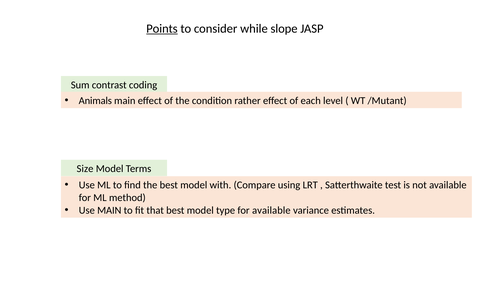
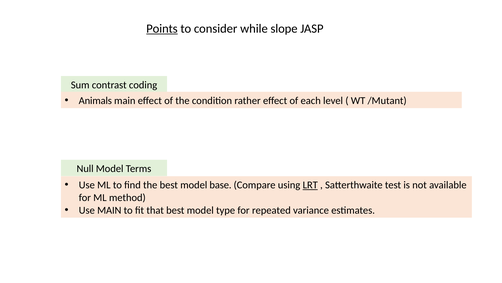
Size: Size -> Null
with: with -> base
LRT underline: none -> present
for available: available -> repeated
